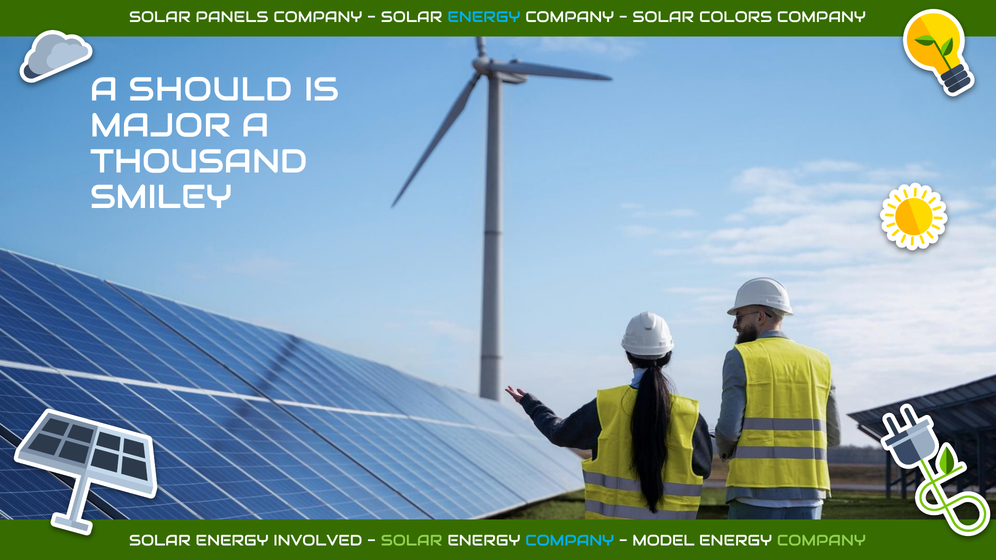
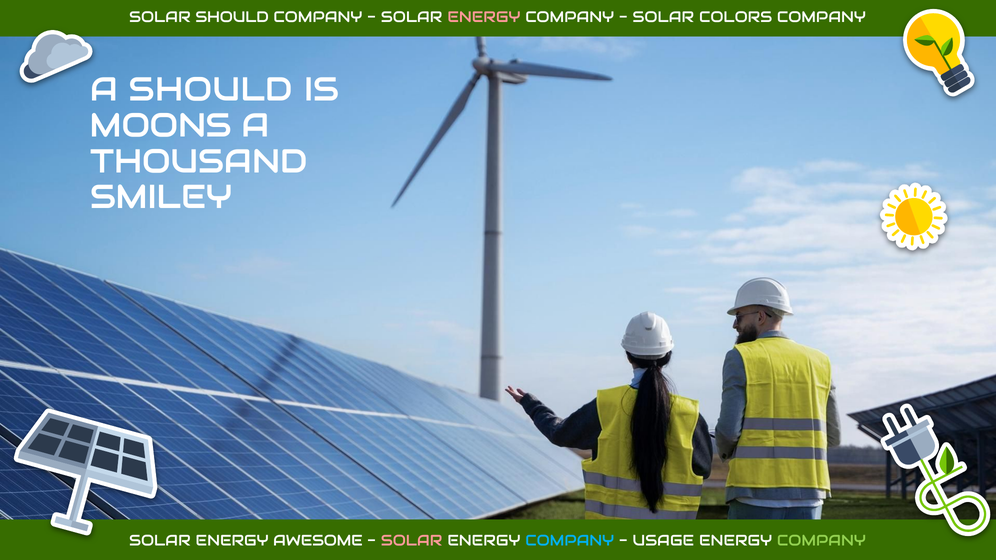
SOLAR PANELS: PANELS -> SHOULD
ENERGY at (484, 17) colour: light blue -> pink
MAJOR: MAJOR -> MOONS
INVOLVED: INVOLVED -> AWESOME
SOLAR at (412, 541) colour: light green -> pink
MODEL: MODEL -> USAGE
